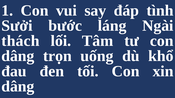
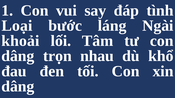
Sưởi: Sưởi -> Loại
thách: thách -> khoải
uống: uống -> nhau
